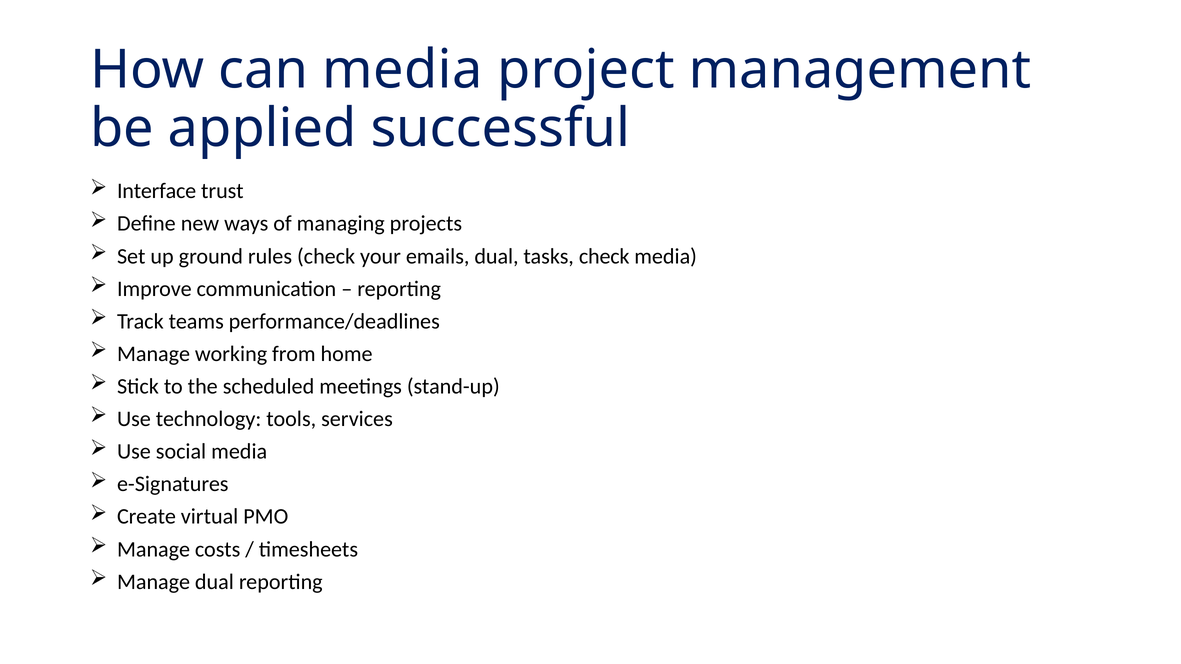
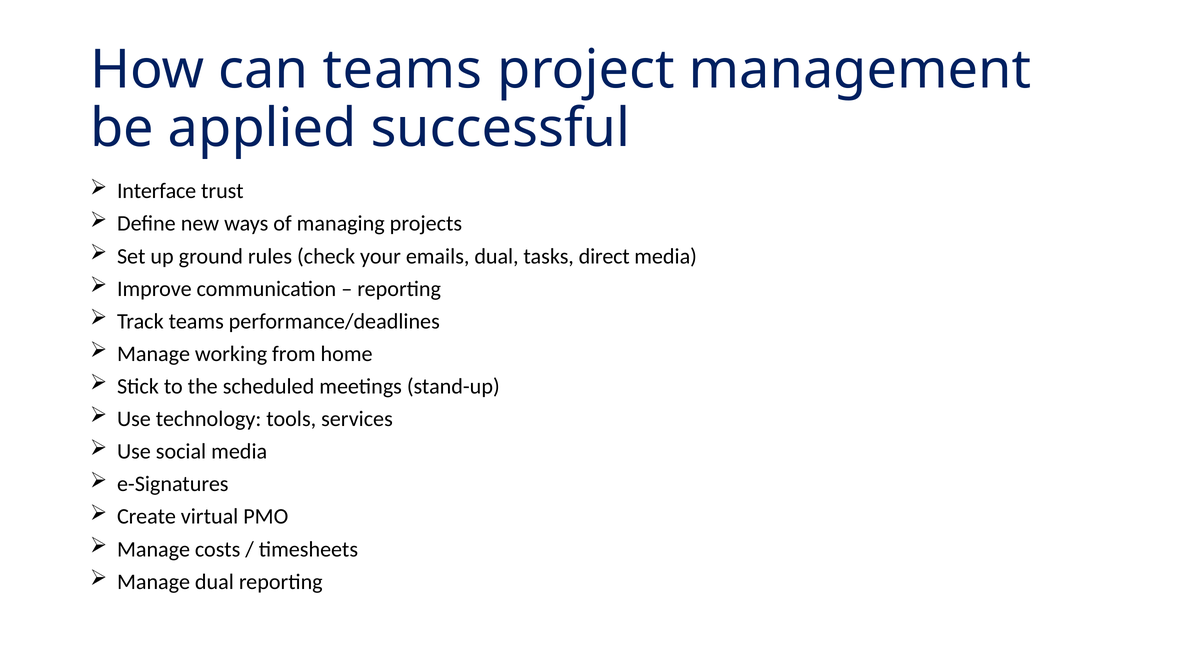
can media: media -> teams
tasks check: check -> direct
